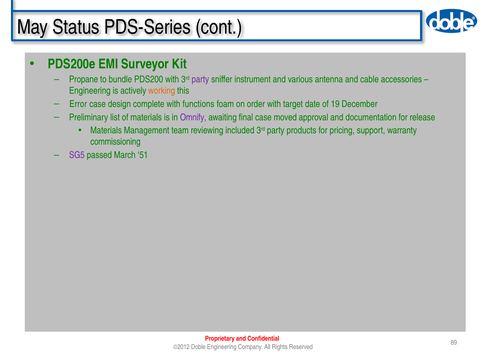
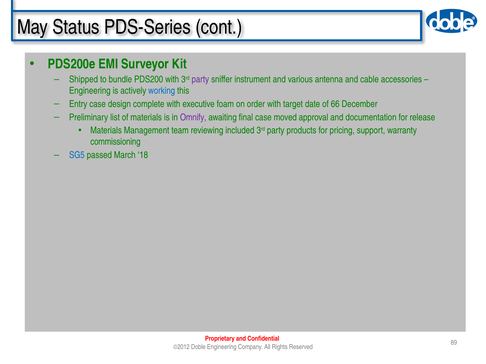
Propane: Propane -> Shipped
working colour: orange -> blue
Error: Error -> Entry
functions: functions -> executive
19: 19 -> 66
SG5 colour: purple -> blue
51: 51 -> 18
